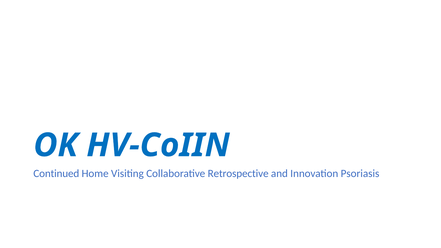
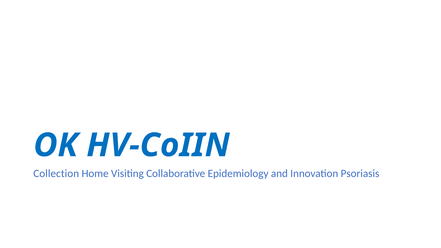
Continued: Continued -> Collection
Retrospective: Retrospective -> Epidemiology
